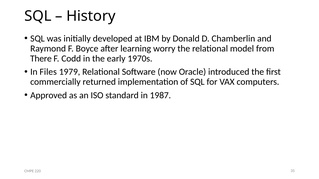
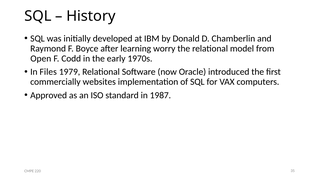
There: There -> Open
returned: returned -> websites
